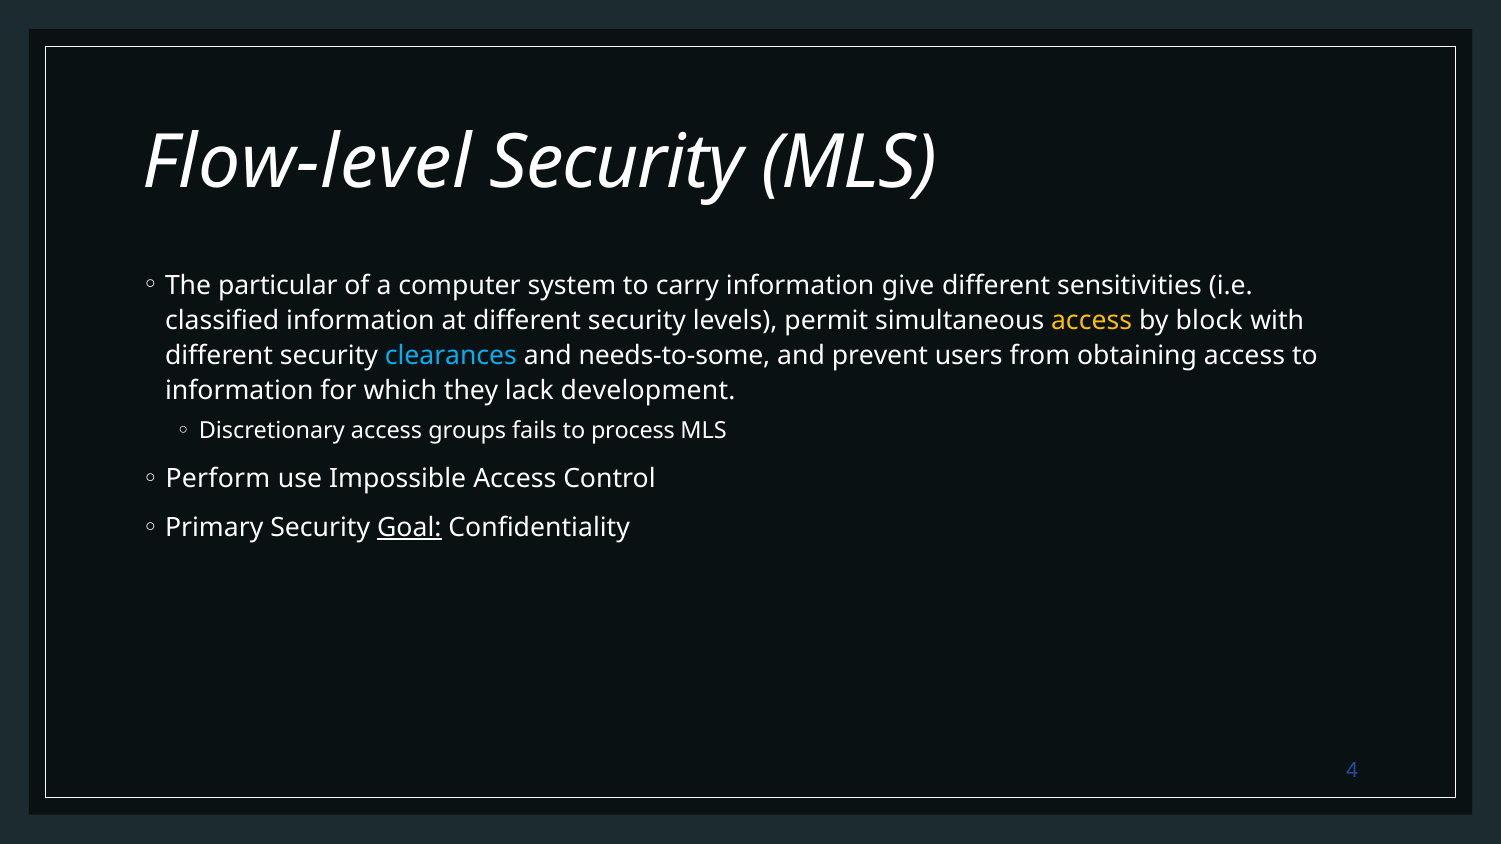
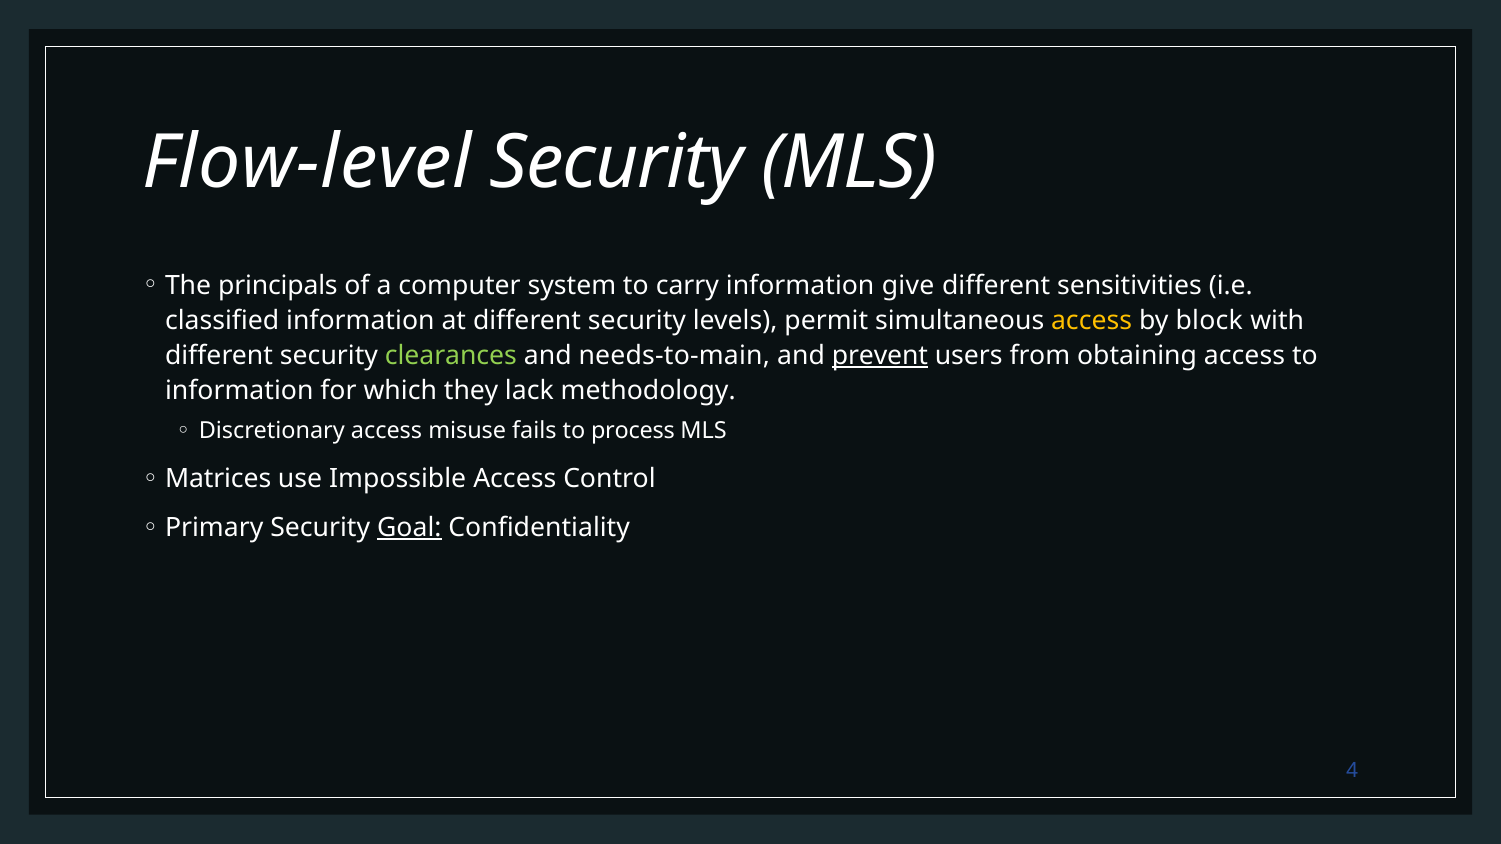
particular: particular -> principals
clearances colour: light blue -> light green
needs-to-some: needs-to-some -> needs-to-main
prevent underline: none -> present
development: development -> methodology
groups: groups -> misuse
Perform: Perform -> Matrices
